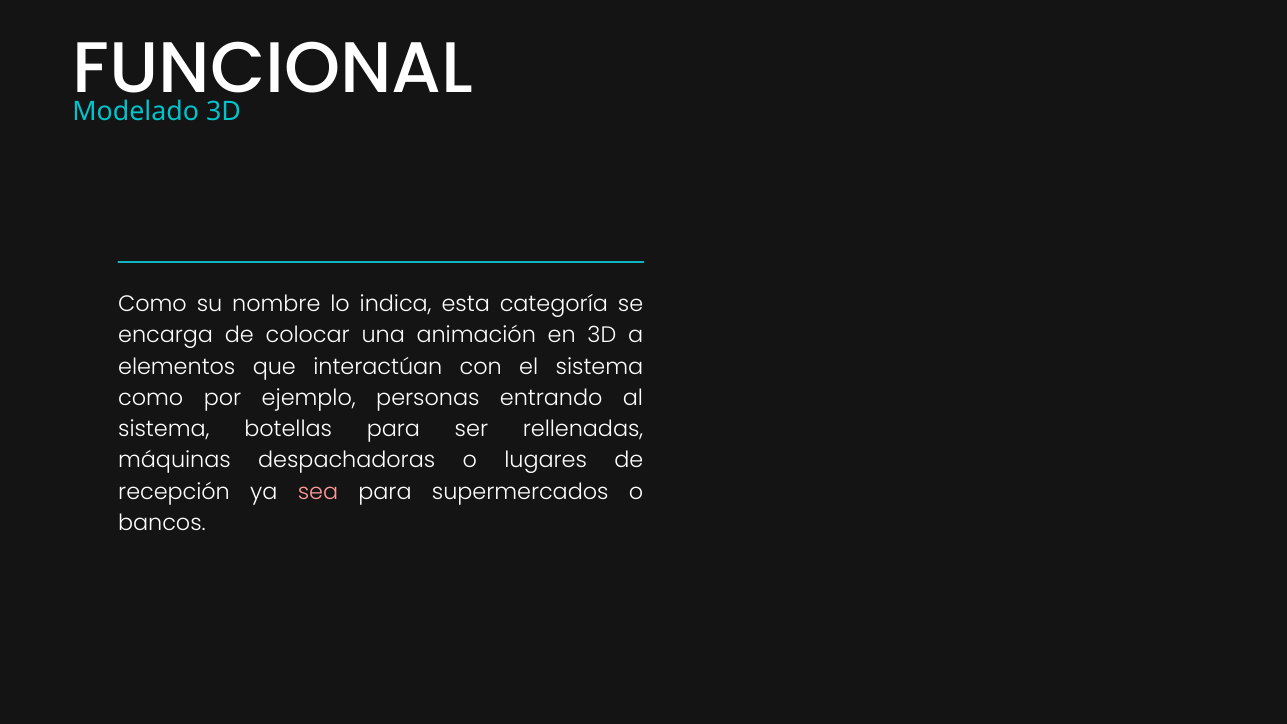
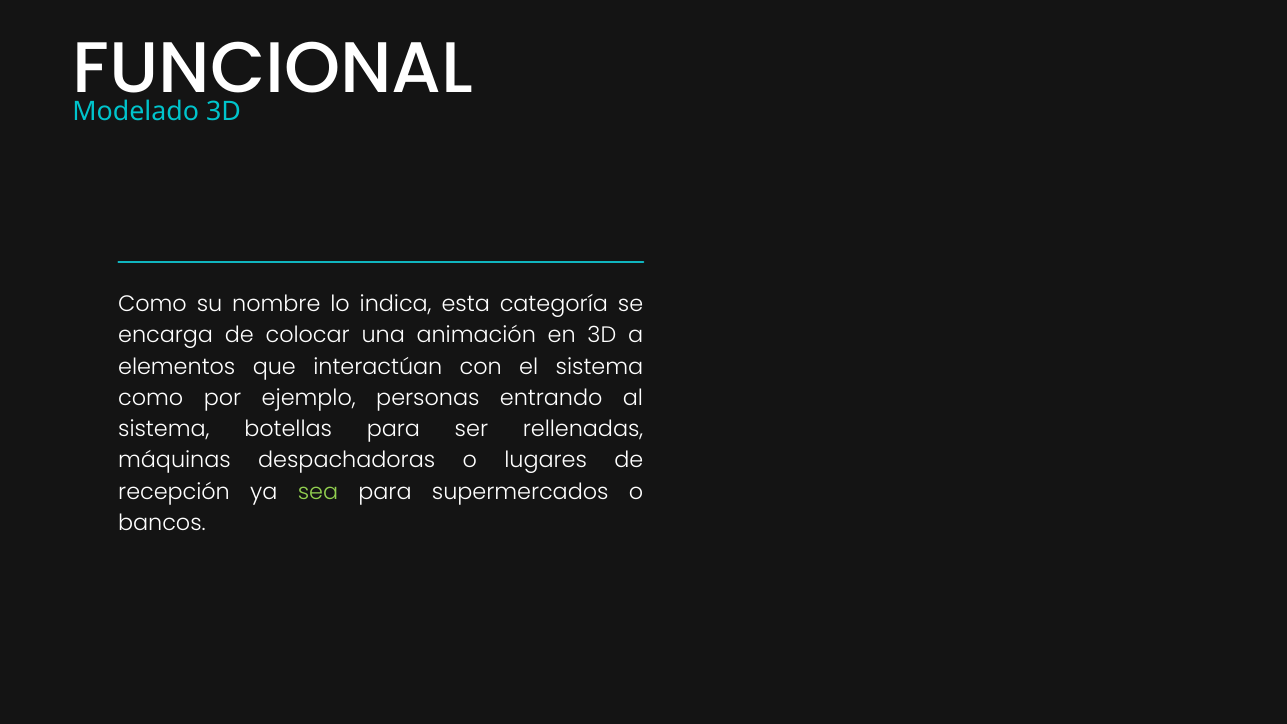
sea colour: pink -> light green
